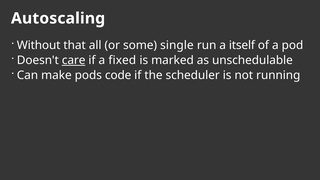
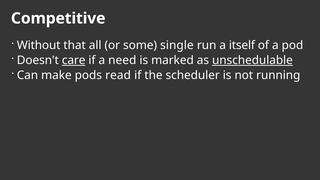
Autoscaling: Autoscaling -> Competitive
fixed: fixed -> need
unschedulable underline: none -> present
code: code -> read
